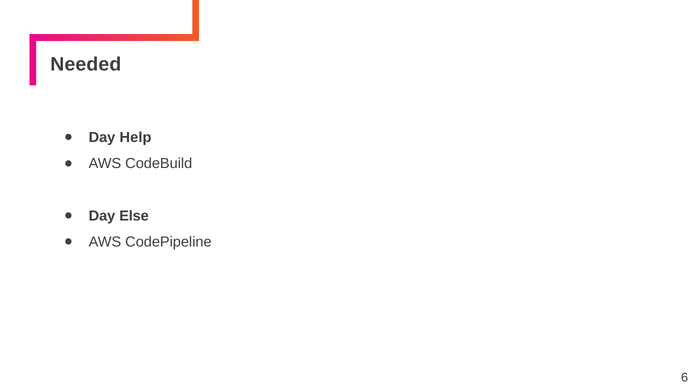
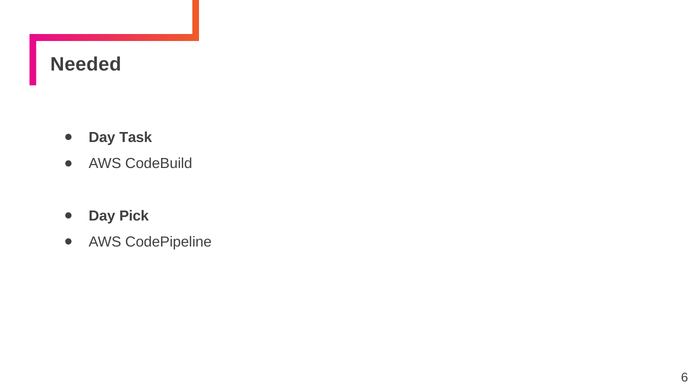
Help: Help -> Task
Else: Else -> Pick
